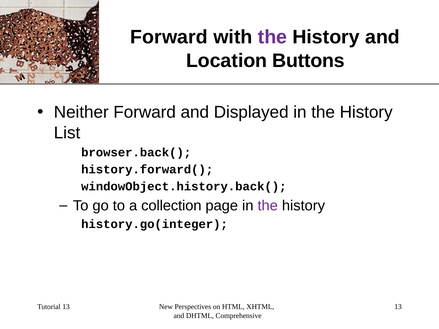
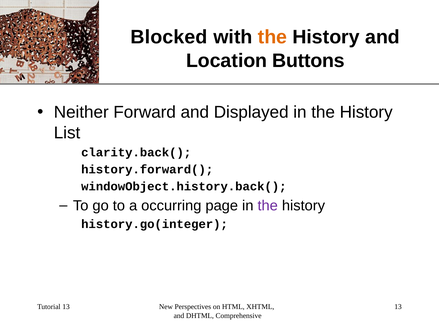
Forward at (169, 37): Forward -> Blocked
the at (272, 37) colour: purple -> orange
browser.back(: browser.back( -> clarity.back(
collection: collection -> occurring
